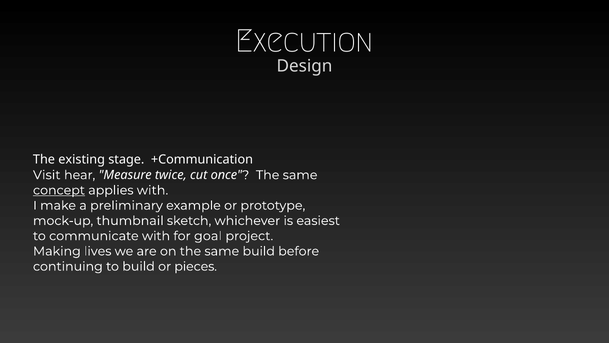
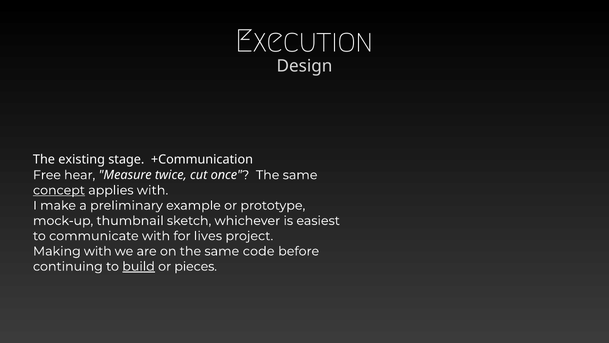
Visit: Visit -> Free
goal: goal -> lives
Making lives: lives -> with
same build: build -> code
build at (139, 266) underline: none -> present
